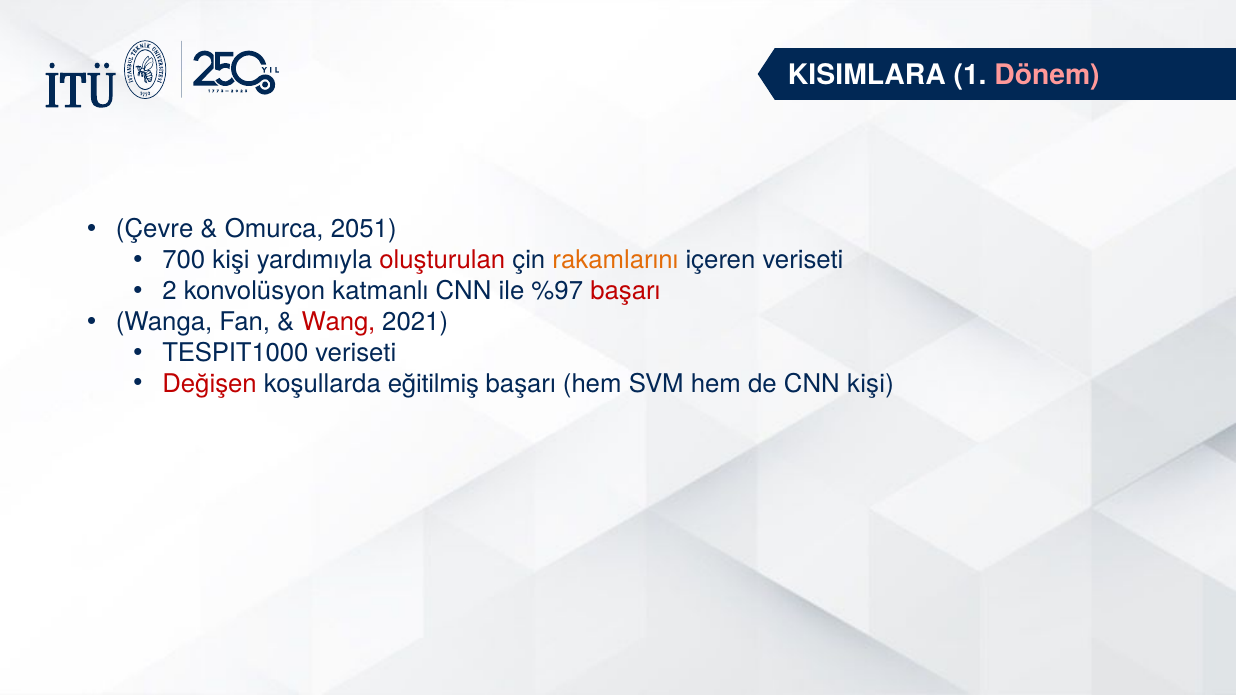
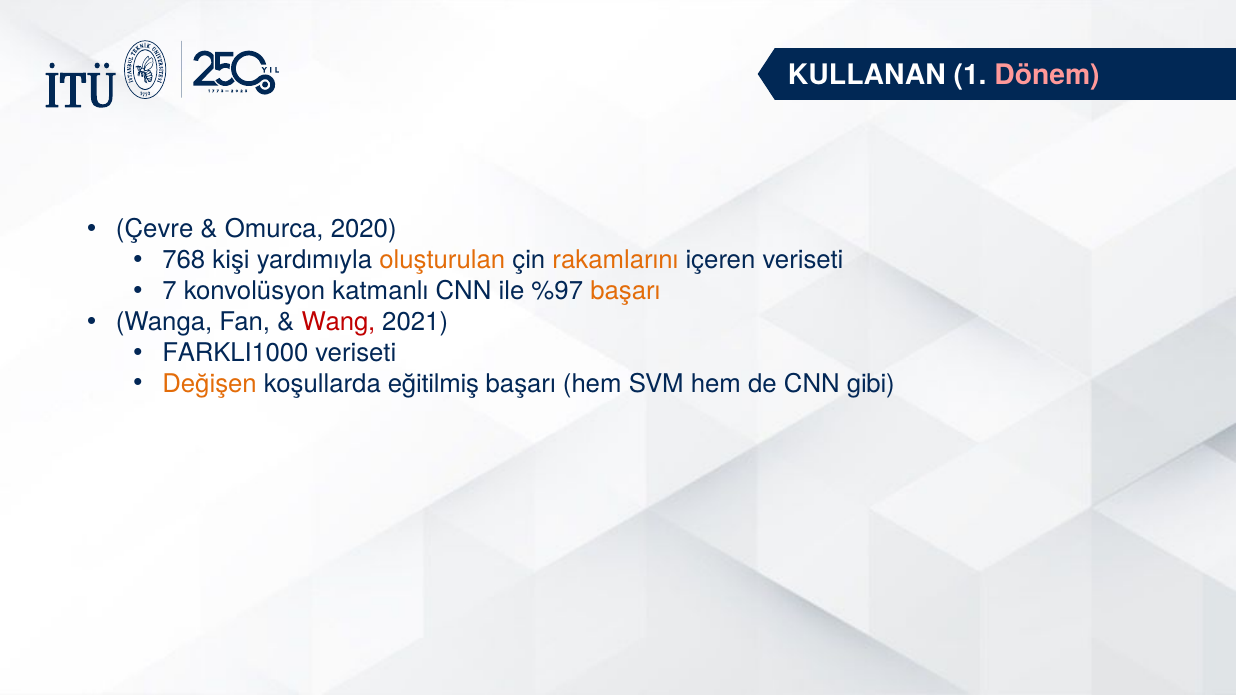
KISIMLARA: KISIMLARA -> KULLANAN
2051: 2051 -> 2020
700: 700 -> 768
oluşturulan colour: red -> orange
2: 2 -> 7
başarı at (625, 291) colour: red -> orange
TESPIT1000: TESPIT1000 -> FARKLI1000
Değişen colour: red -> orange
CNN kişi: kişi -> gibi
